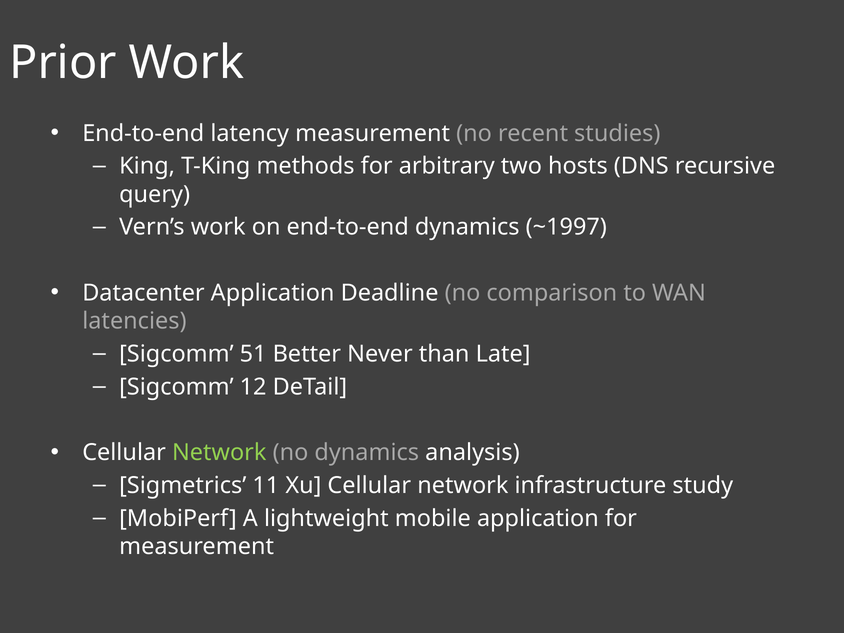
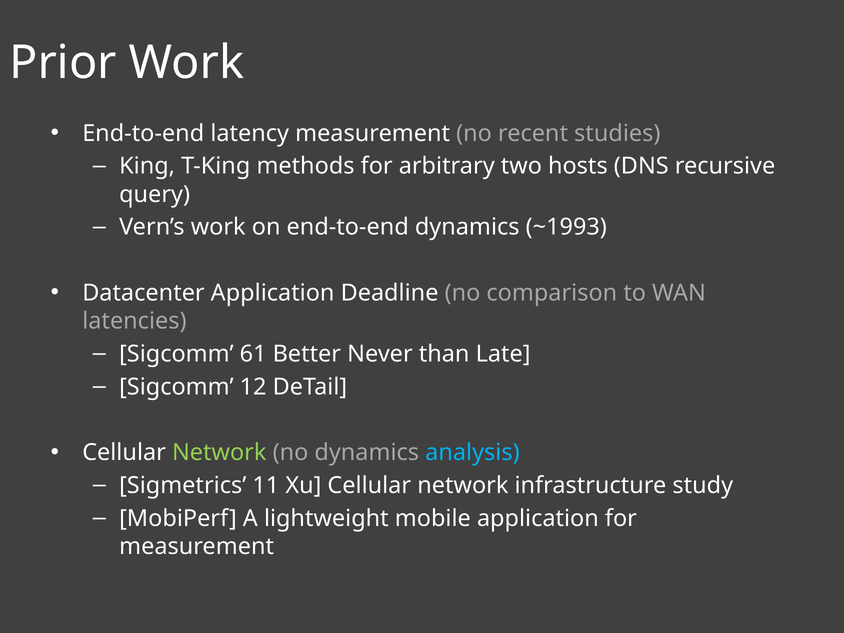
~1997: ~1997 -> ~1993
51: 51 -> 61
analysis colour: white -> light blue
